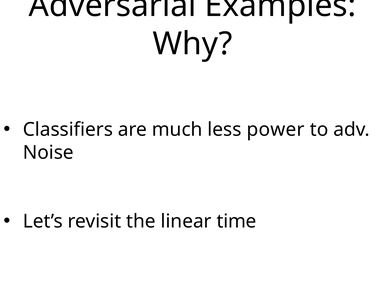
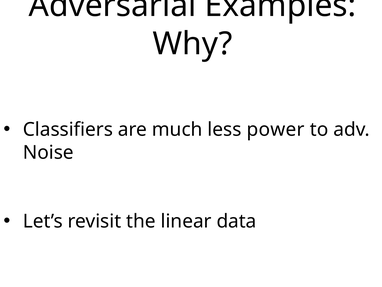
time: time -> data
